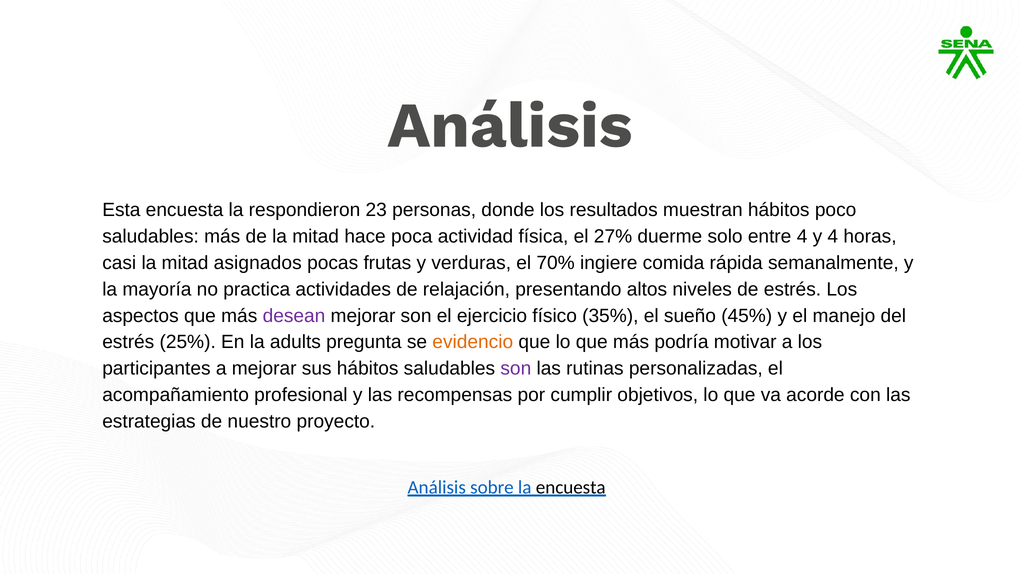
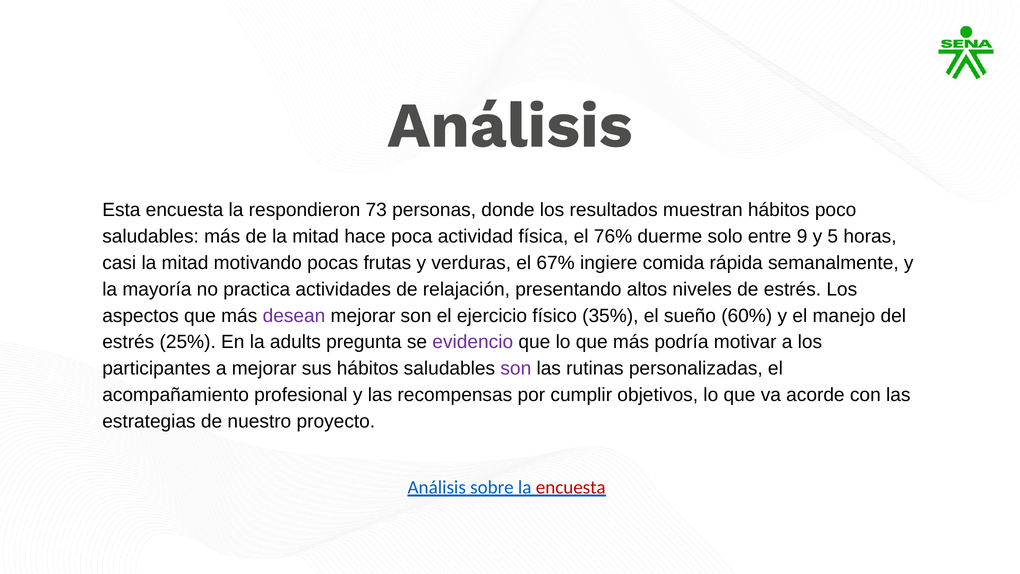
23: 23 -> 73
27%: 27% -> 76%
entre 4: 4 -> 9
y 4: 4 -> 5
asignados: asignados -> motivando
70%: 70% -> 67%
45%: 45% -> 60%
evidencio colour: orange -> purple
encuesta at (571, 487) colour: black -> red
